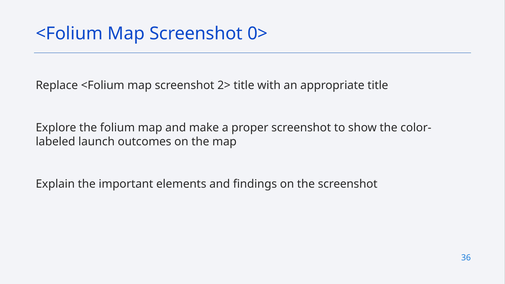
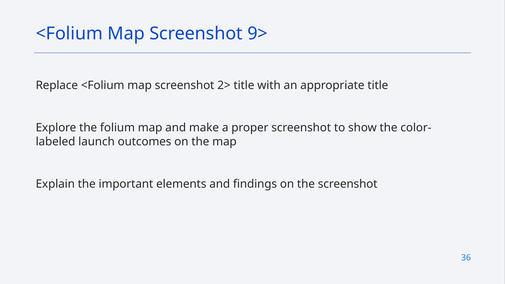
0>: 0> -> 9>
